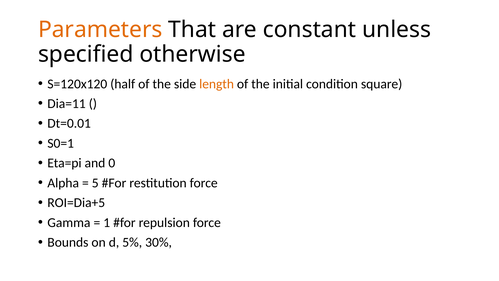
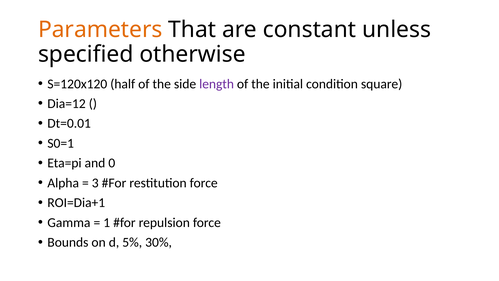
length colour: orange -> purple
Dia=11: Dia=11 -> Dia=12
5: 5 -> 3
ROI=Dia+5: ROI=Dia+5 -> ROI=Dia+1
